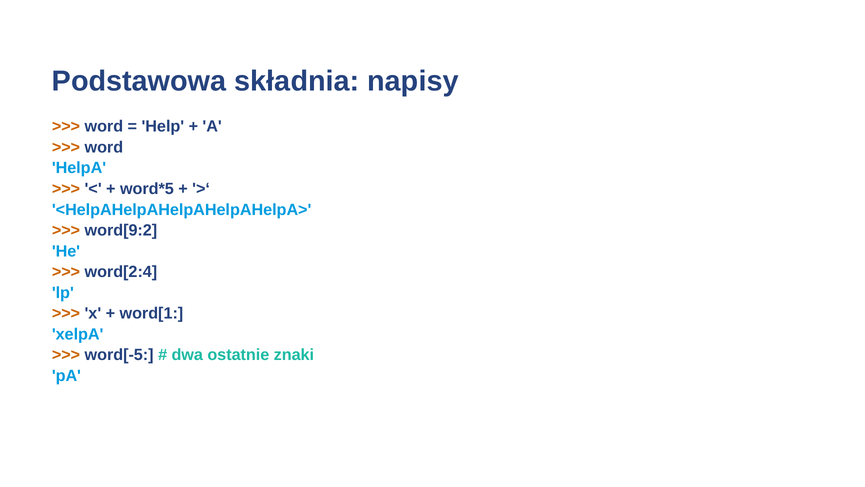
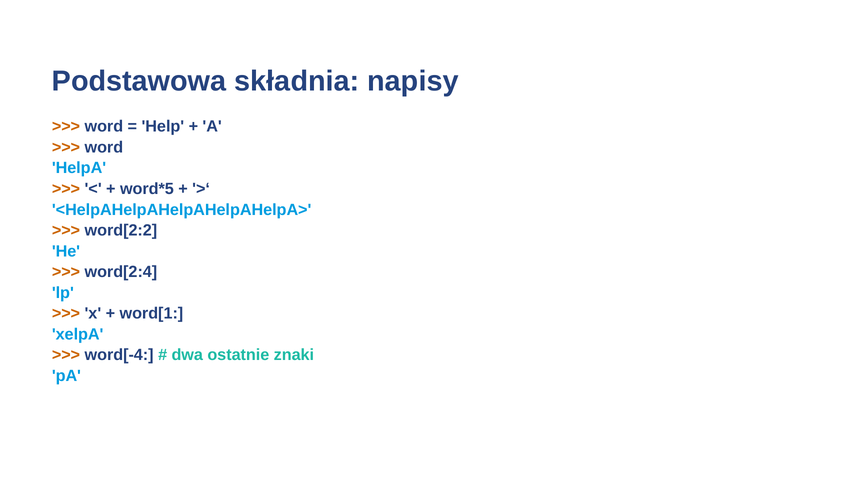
word[9:2: word[9:2 -> word[2:2
word[-5: word[-5 -> word[-4
